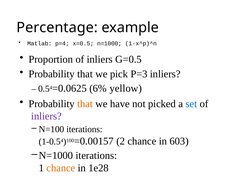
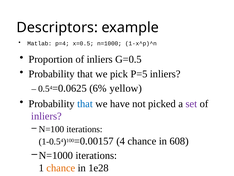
Percentage: Percentage -> Descriptors
P=3: P=3 -> P=5
that at (85, 103) colour: orange -> blue
set colour: blue -> purple
2: 2 -> 4
603: 603 -> 608
